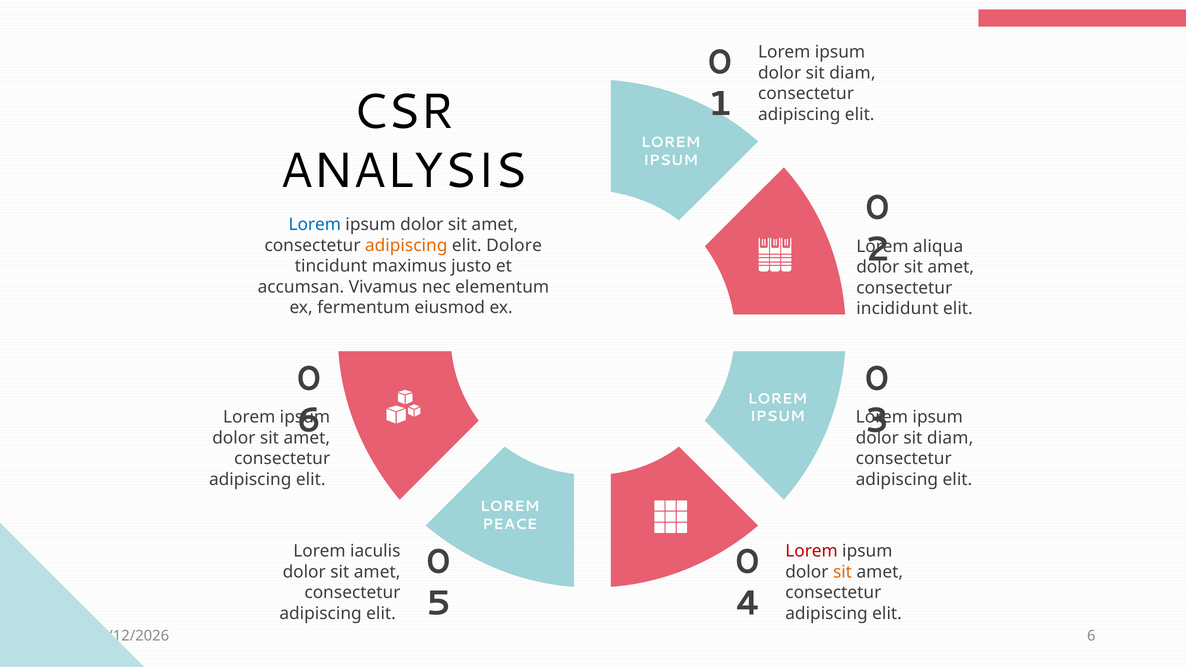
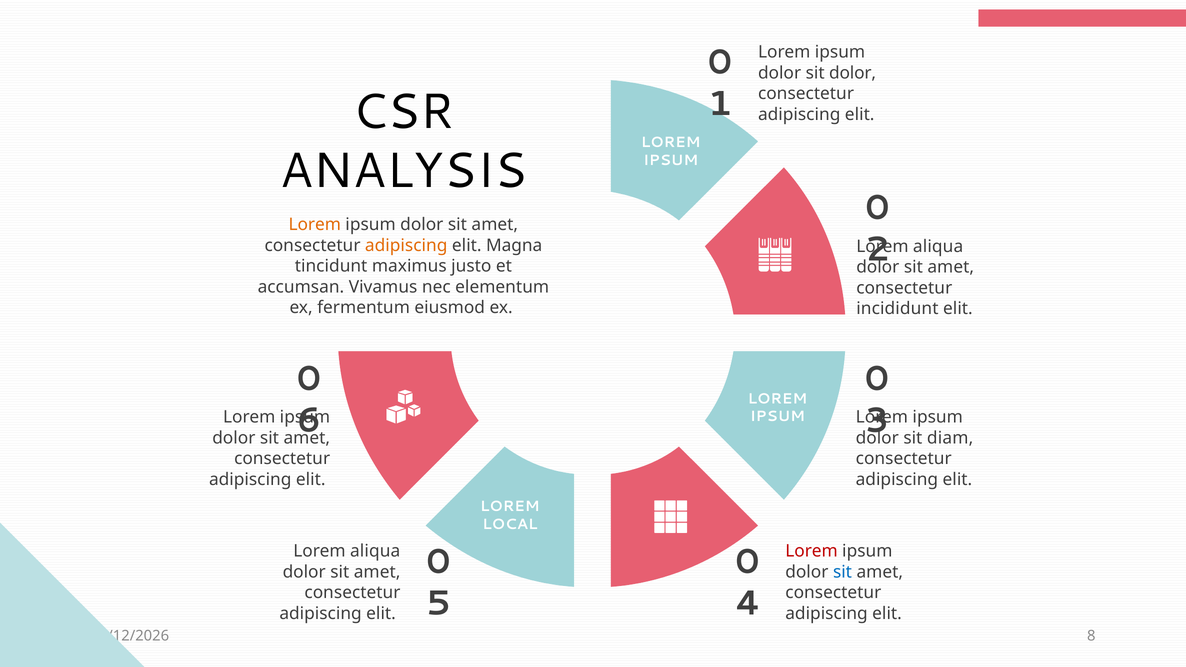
diam at (852, 73): diam -> dolor
Lorem at (315, 225) colour: blue -> orange
Dolore: Dolore -> Magna
PEACE: PEACE -> LOCAL
iaculis at (375, 551): iaculis -> aliqua
sit at (842, 572) colour: orange -> blue
6 at (1091, 636): 6 -> 8
